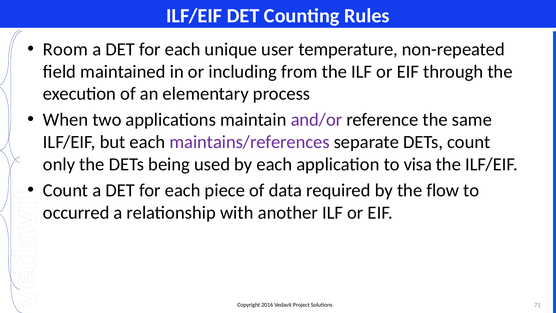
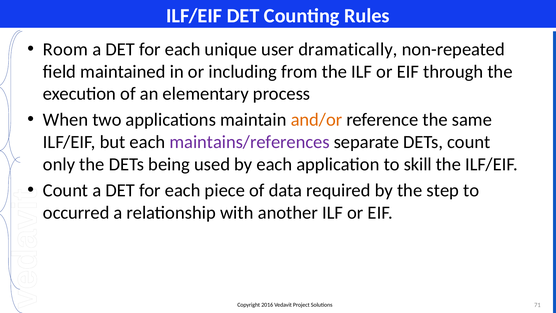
temperature: temperature -> dramatically
and/or colour: purple -> orange
visa: visa -> skill
flow: flow -> step
